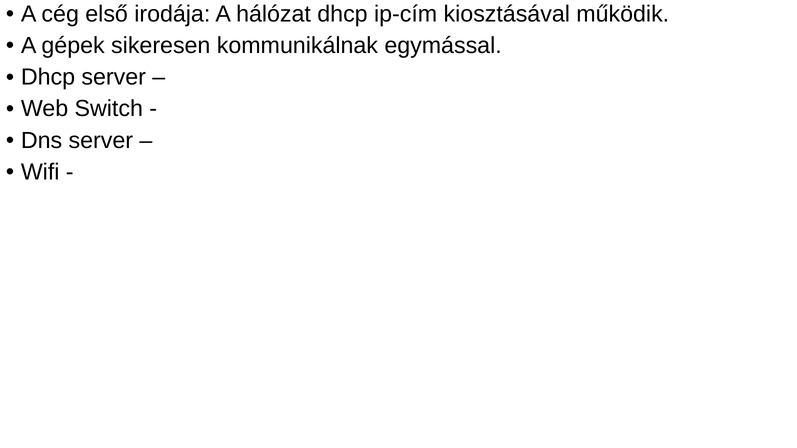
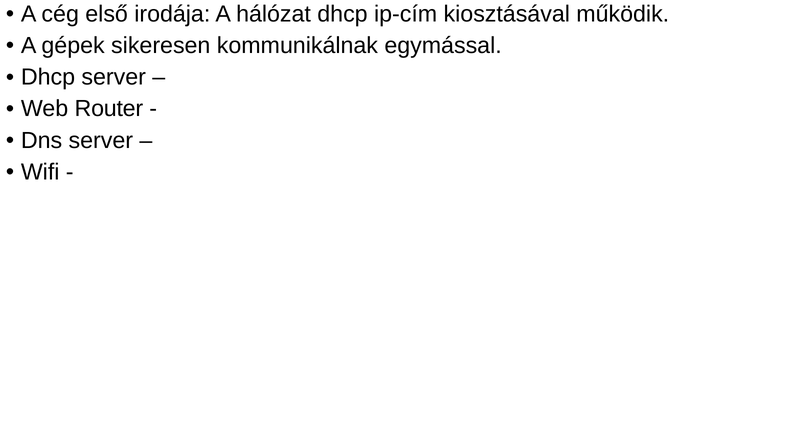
Switch: Switch -> Router
